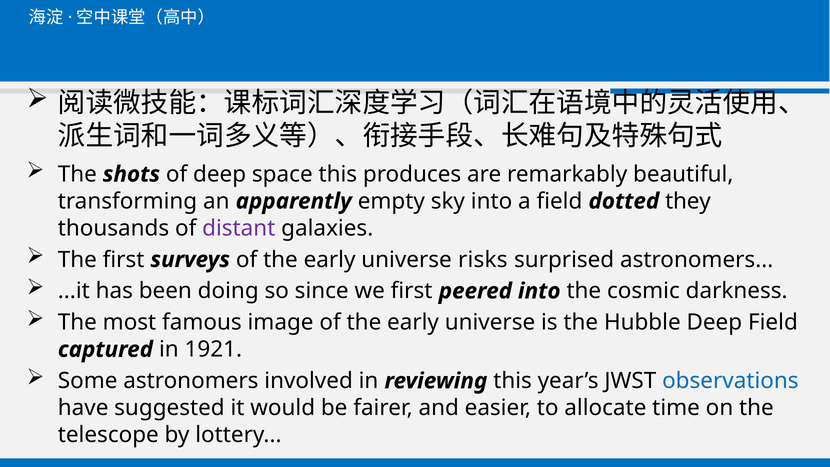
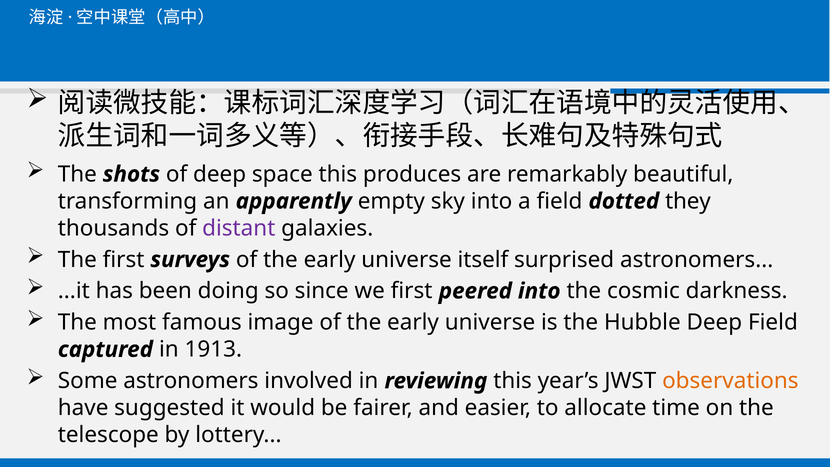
risks: risks -> itself
1921: 1921 -> 1913
observations colour: blue -> orange
